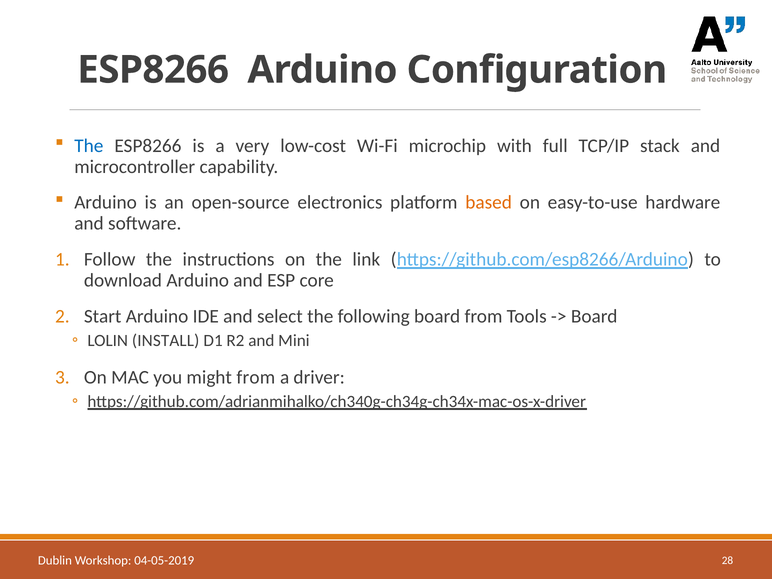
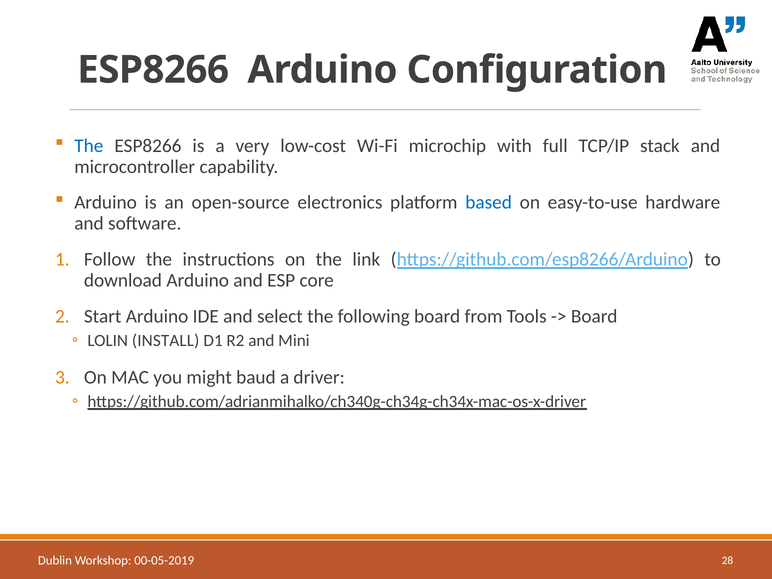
based colour: orange -> blue
might from: from -> baud
04-05-2019: 04-05-2019 -> 00-05-2019
